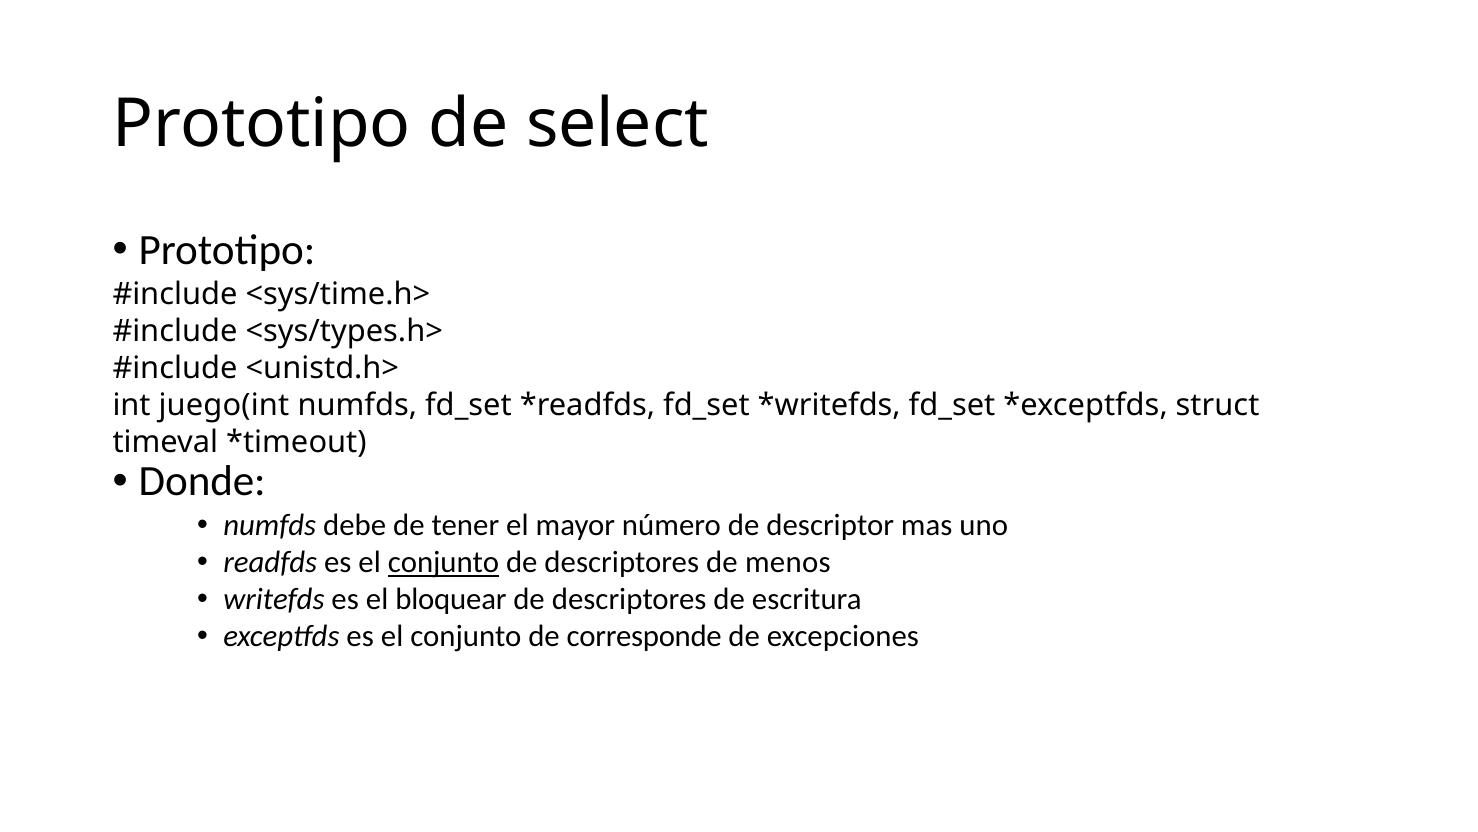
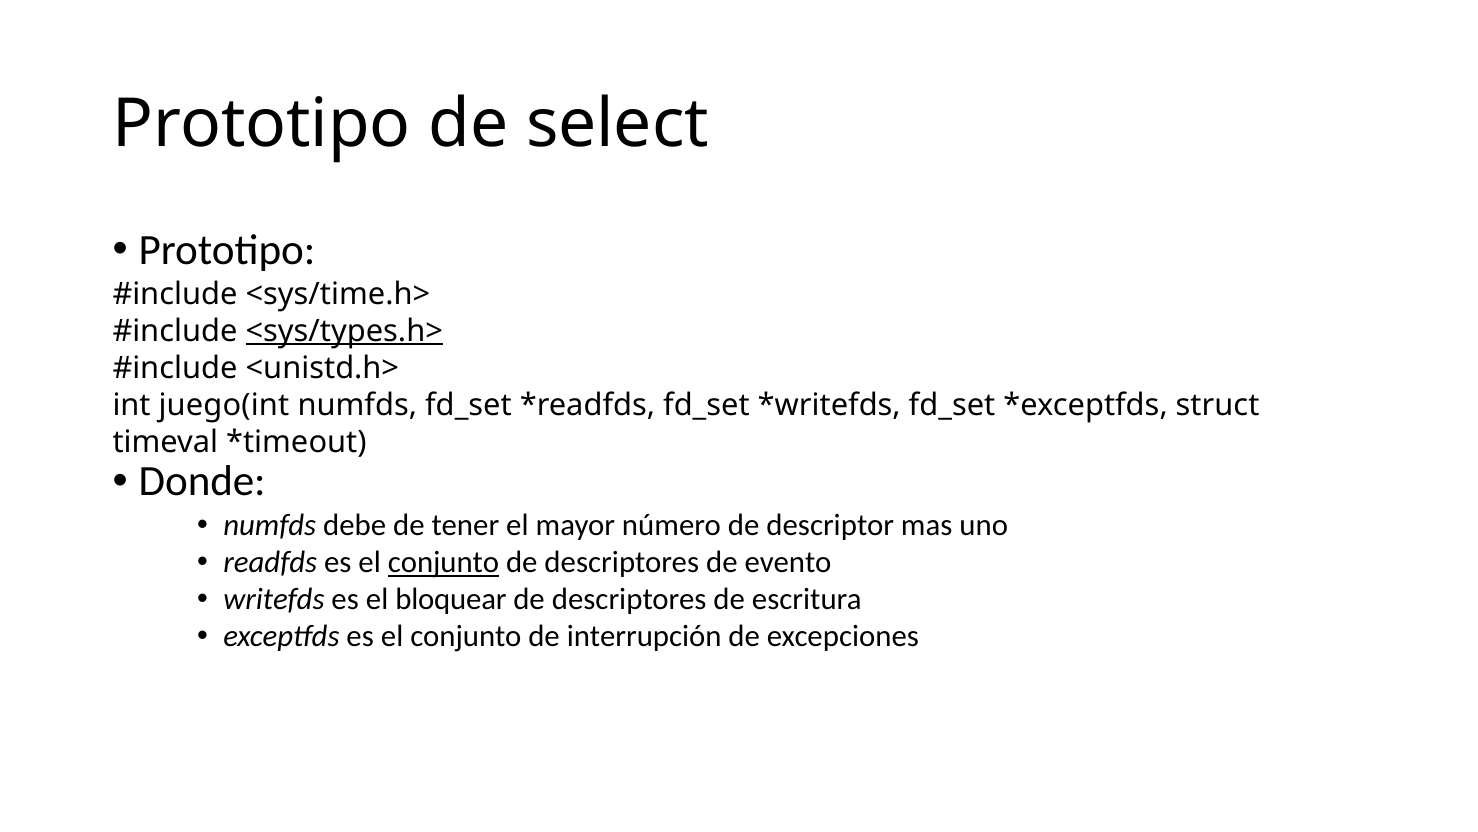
<sys/types.h> underline: none -> present
menos: menos -> evento
corresponde: corresponde -> interrupción
